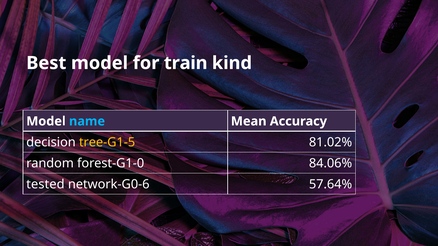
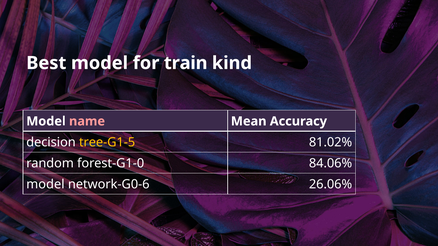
name colour: light blue -> pink
tested at (45, 184): tested -> model
57.64%: 57.64% -> 26.06%
